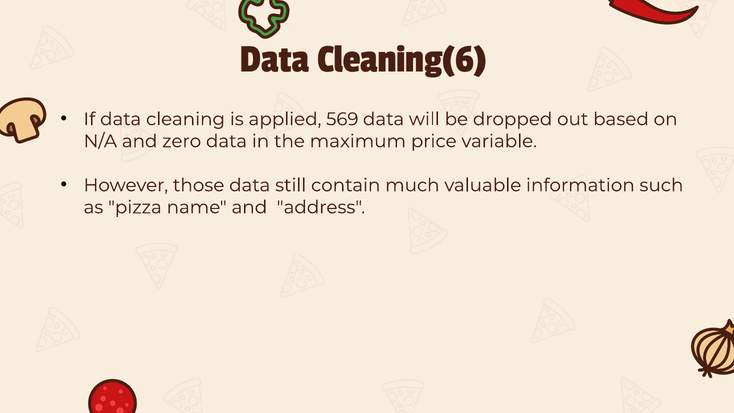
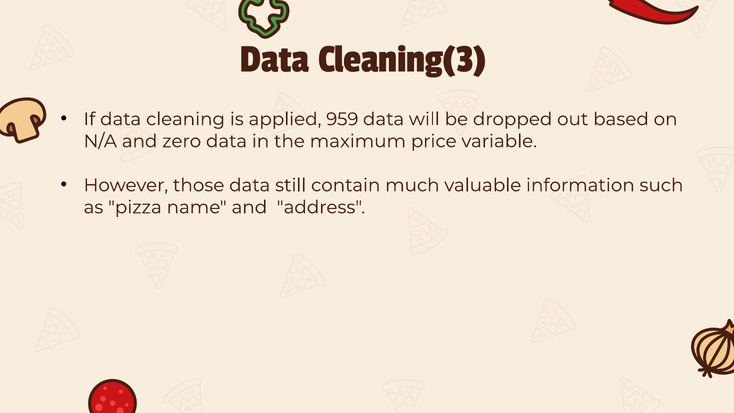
Cleaning(6: Cleaning(6 -> Cleaning(3
569: 569 -> 959
